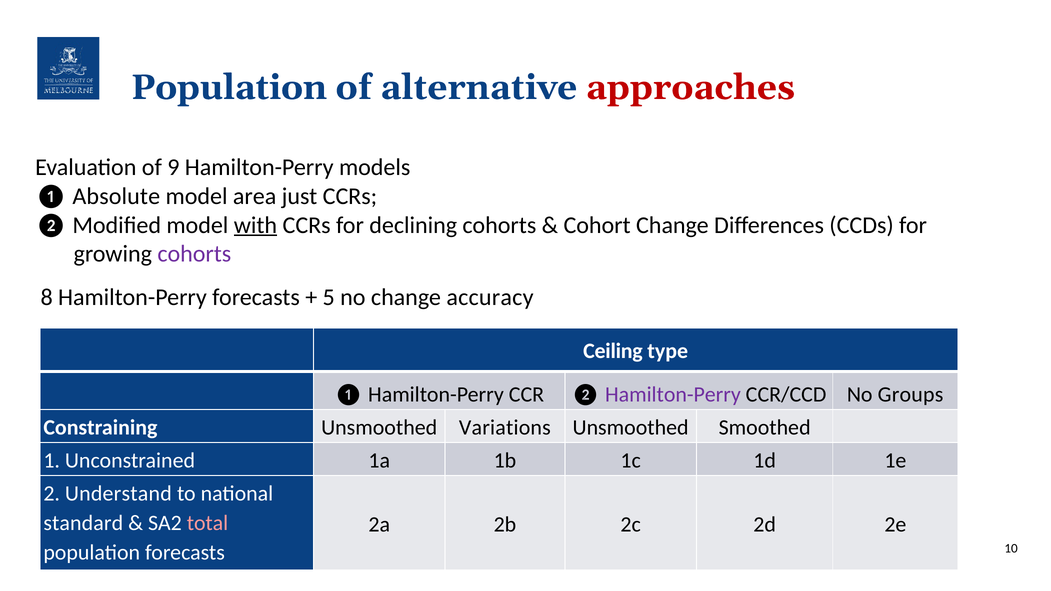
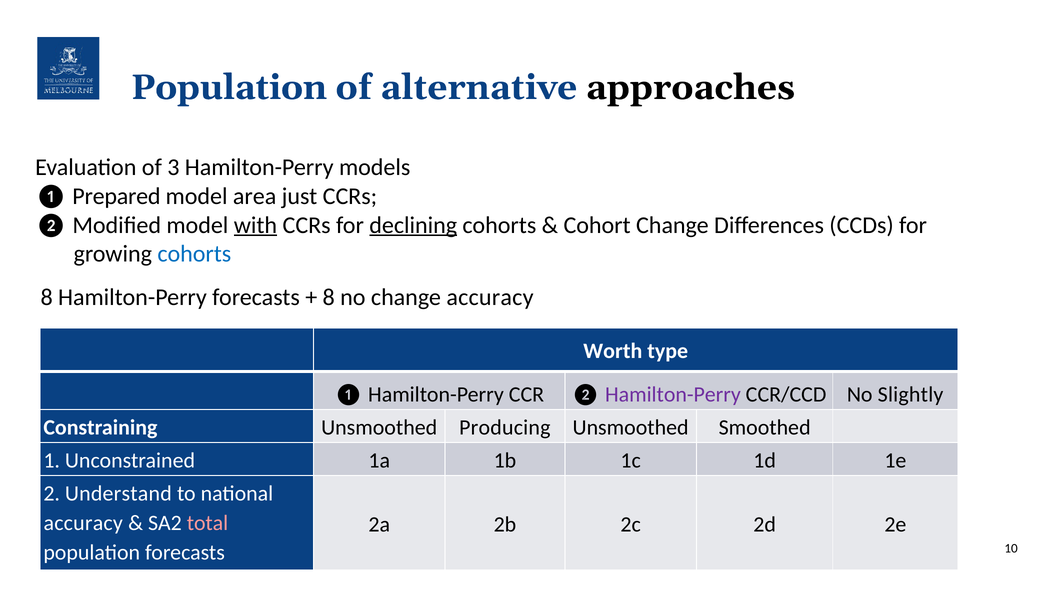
approaches colour: red -> black
9: 9 -> 3
Absolute: Absolute -> Prepared
declining underline: none -> present
cohorts at (194, 254) colour: purple -> blue
5 at (329, 297): 5 -> 8
Ceiling: Ceiling -> Worth
Groups: Groups -> Slightly
Variations: Variations -> Producing
standard at (83, 523): standard -> accuracy
